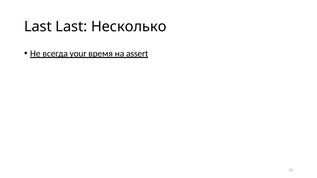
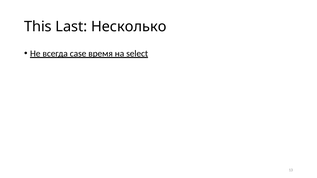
Last at (38, 27): Last -> This
your: your -> case
assert: assert -> select
